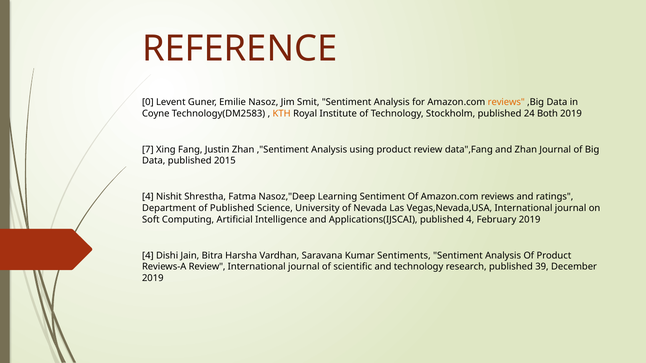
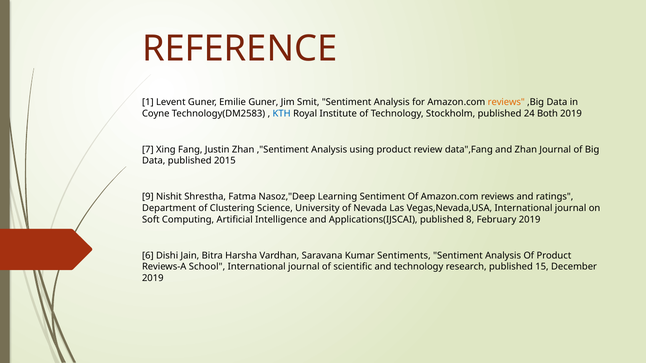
0: 0 -> 1
Emilie Nasoz: Nasoz -> Guner
KTH colour: orange -> blue
4 at (148, 197): 4 -> 9
of Published: Published -> Clustering
published 4: 4 -> 8
4 at (148, 256): 4 -> 6
Reviews-A Review: Review -> School
39: 39 -> 15
